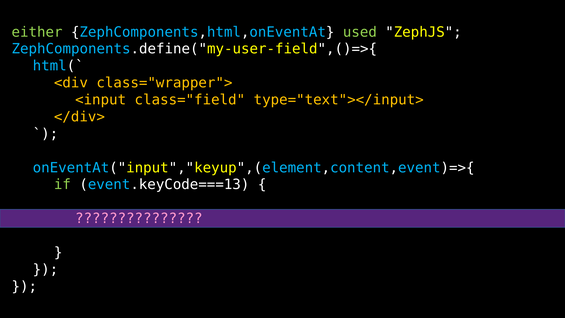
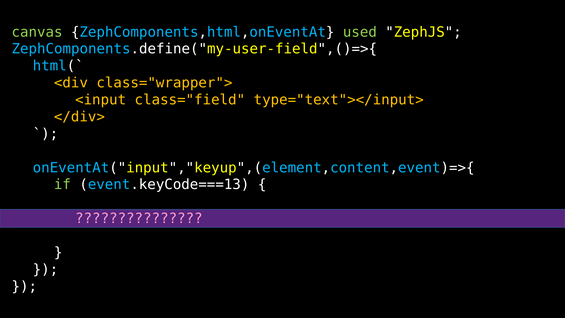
either: either -> canvas
